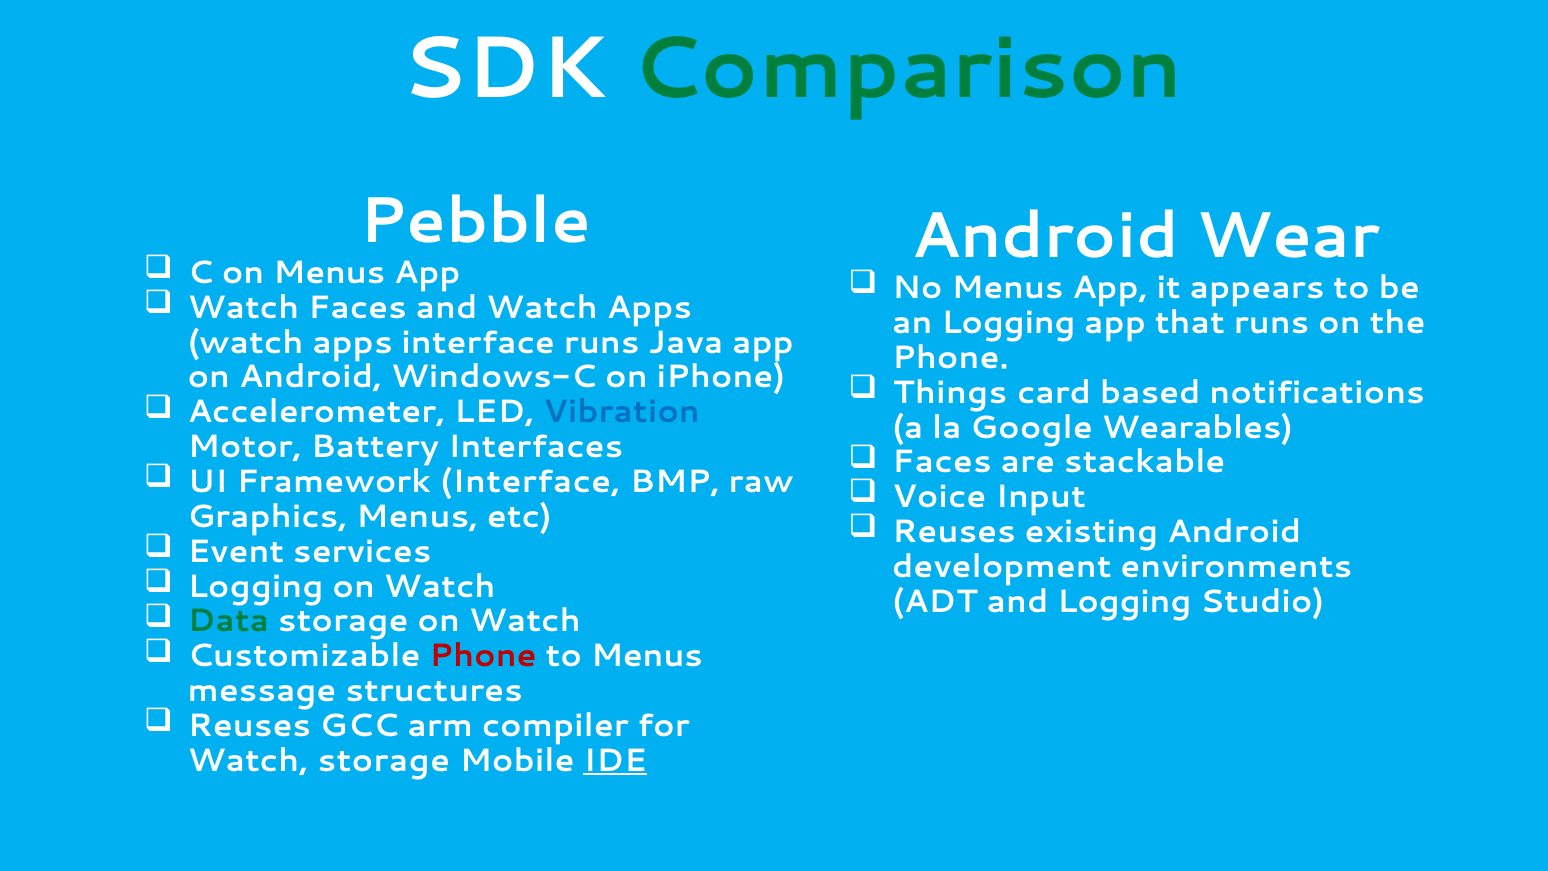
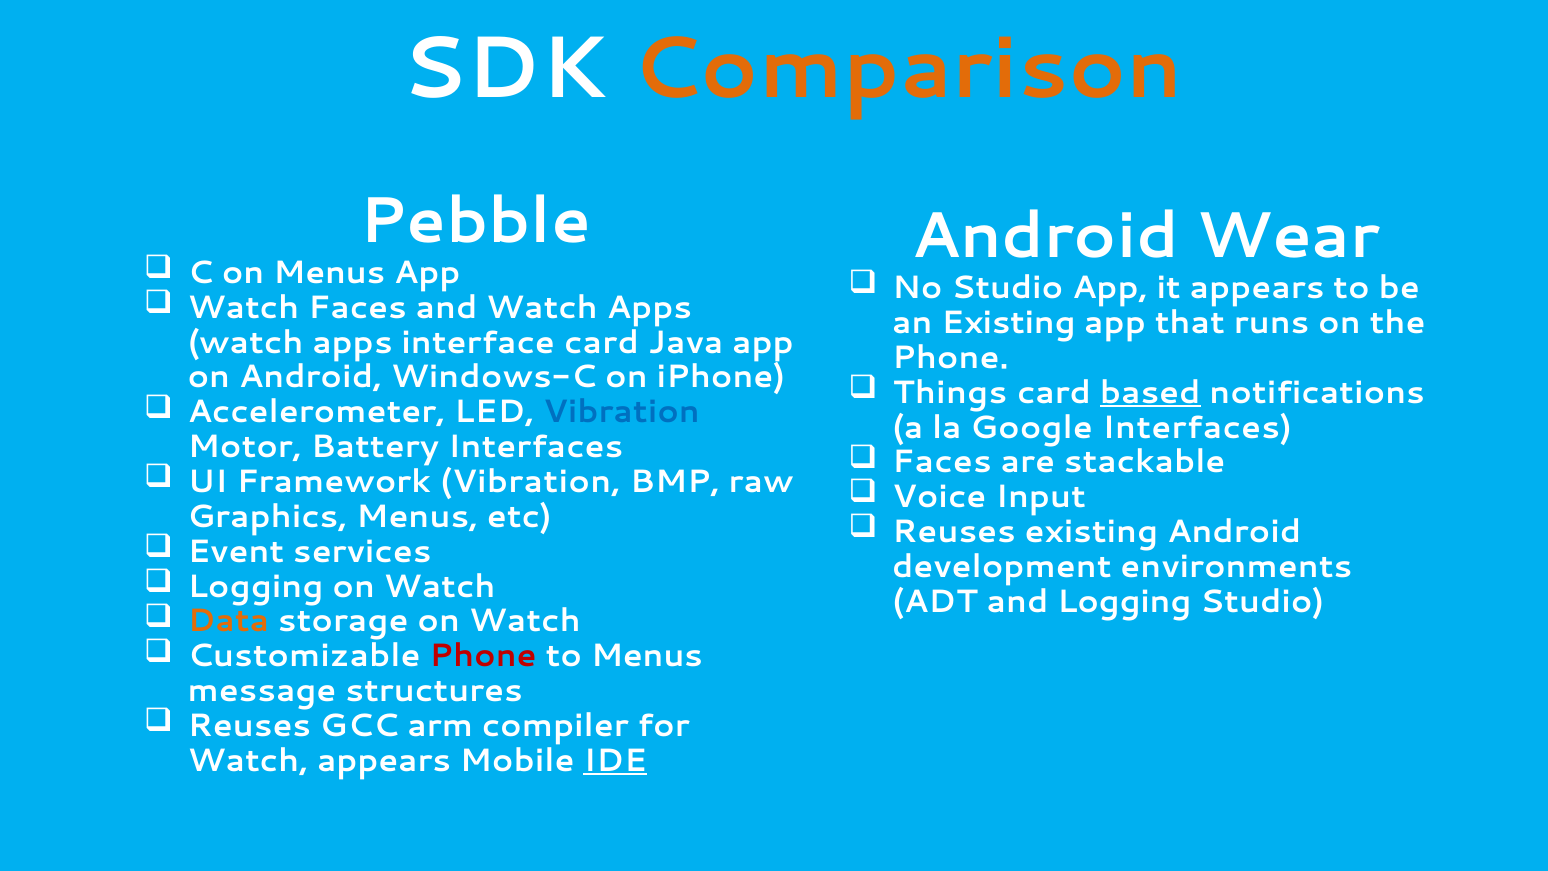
Comparison colour: green -> orange
No Menus: Menus -> Studio
an Logging: Logging -> Existing
interface runs: runs -> card
based underline: none -> present
Google Wearables: Wearables -> Interfaces
Framework Interface: Interface -> Vibration
Data colour: green -> orange
Watch storage: storage -> appears
